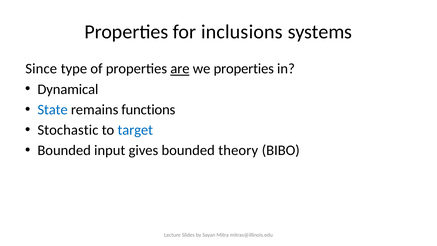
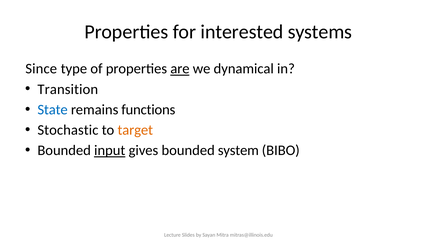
inclusions: inclusions -> interested
we properties: properties -> dynamical
Dynamical: Dynamical -> Transition
target colour: blue -> orange
input underline: none -> present
theory: theory -> system
